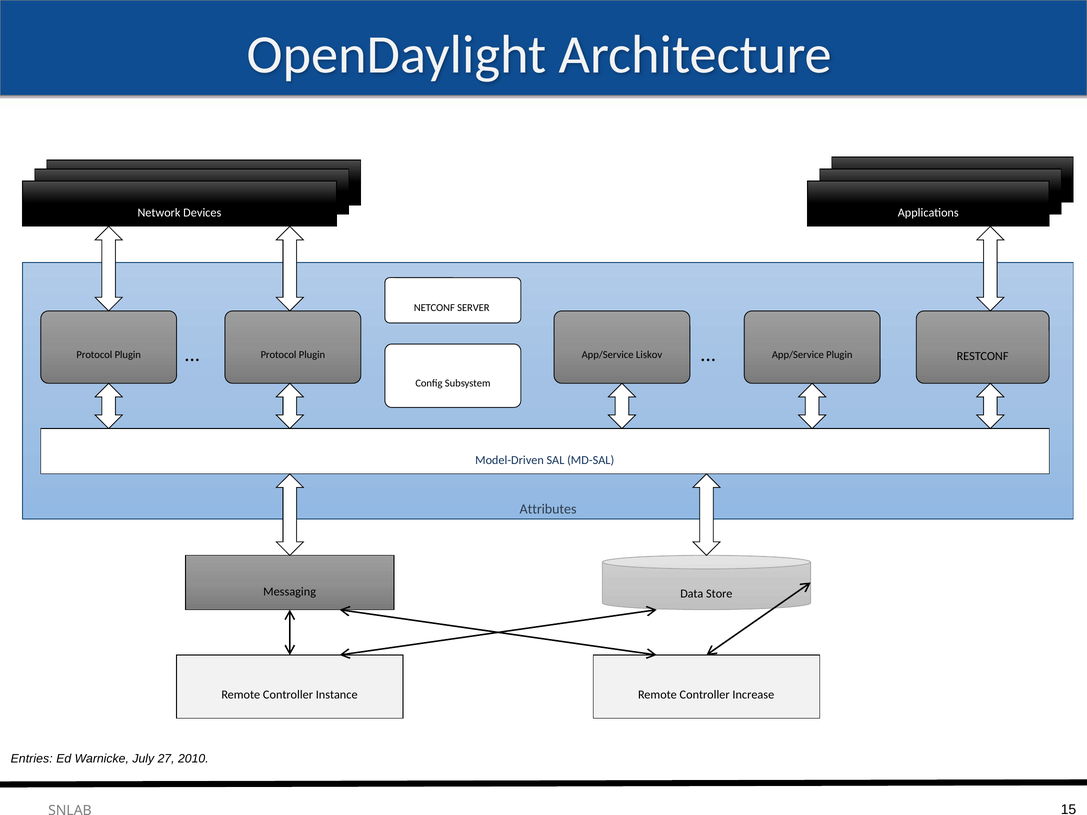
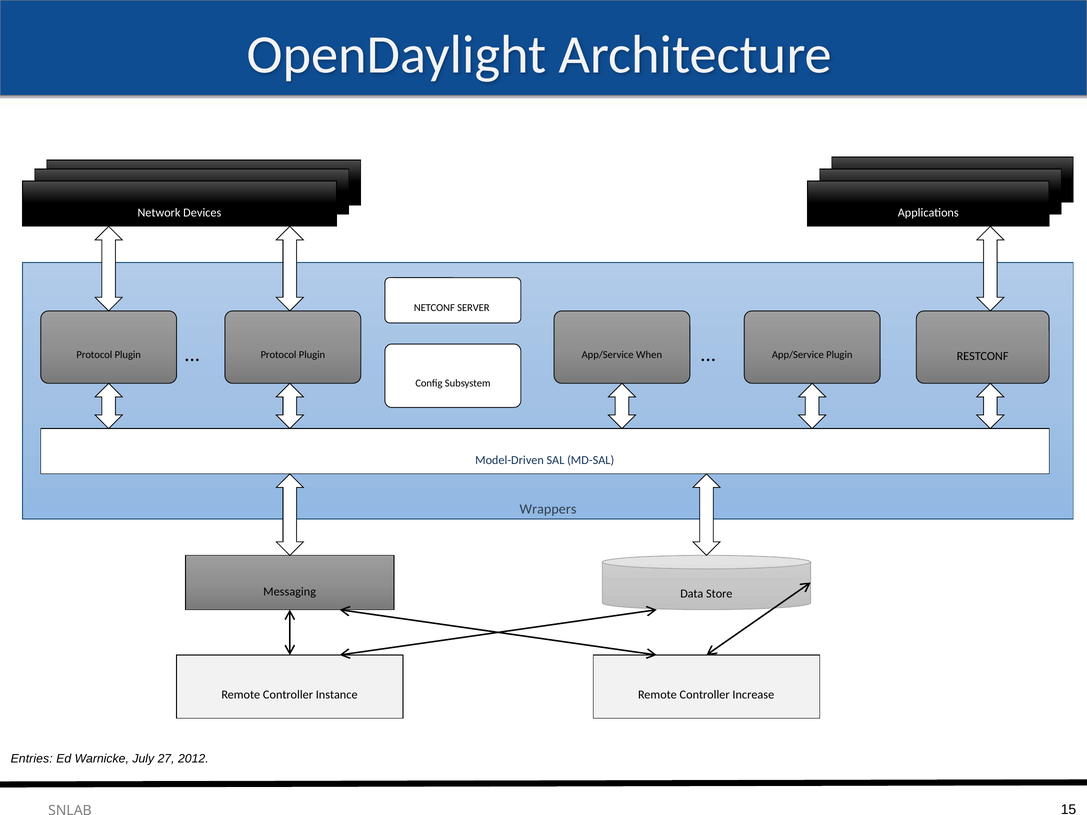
Liskov: Liskov -> When
Attributes: Attributes -> Wrappers
2010: 2010 -> 2012
